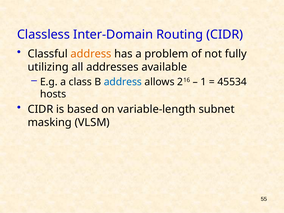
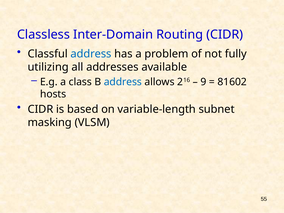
address at (91, 54) colour: orange -> blue
1: 1 -> 9
45534: 45534 -> 81602
